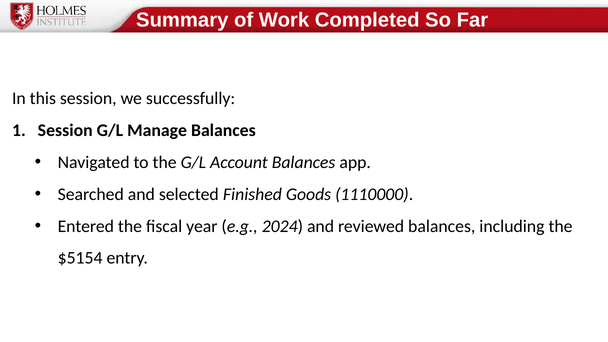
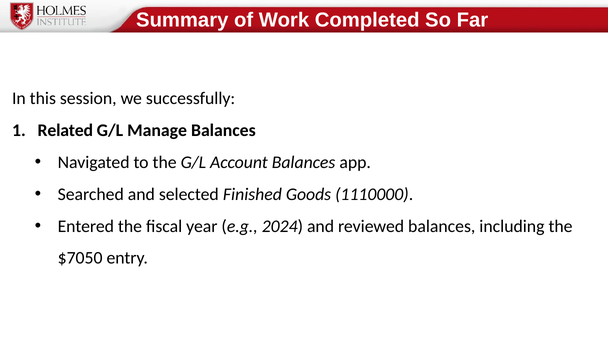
Session at (65, 130): Session -> Related
$5154: $5154 -> $7050
